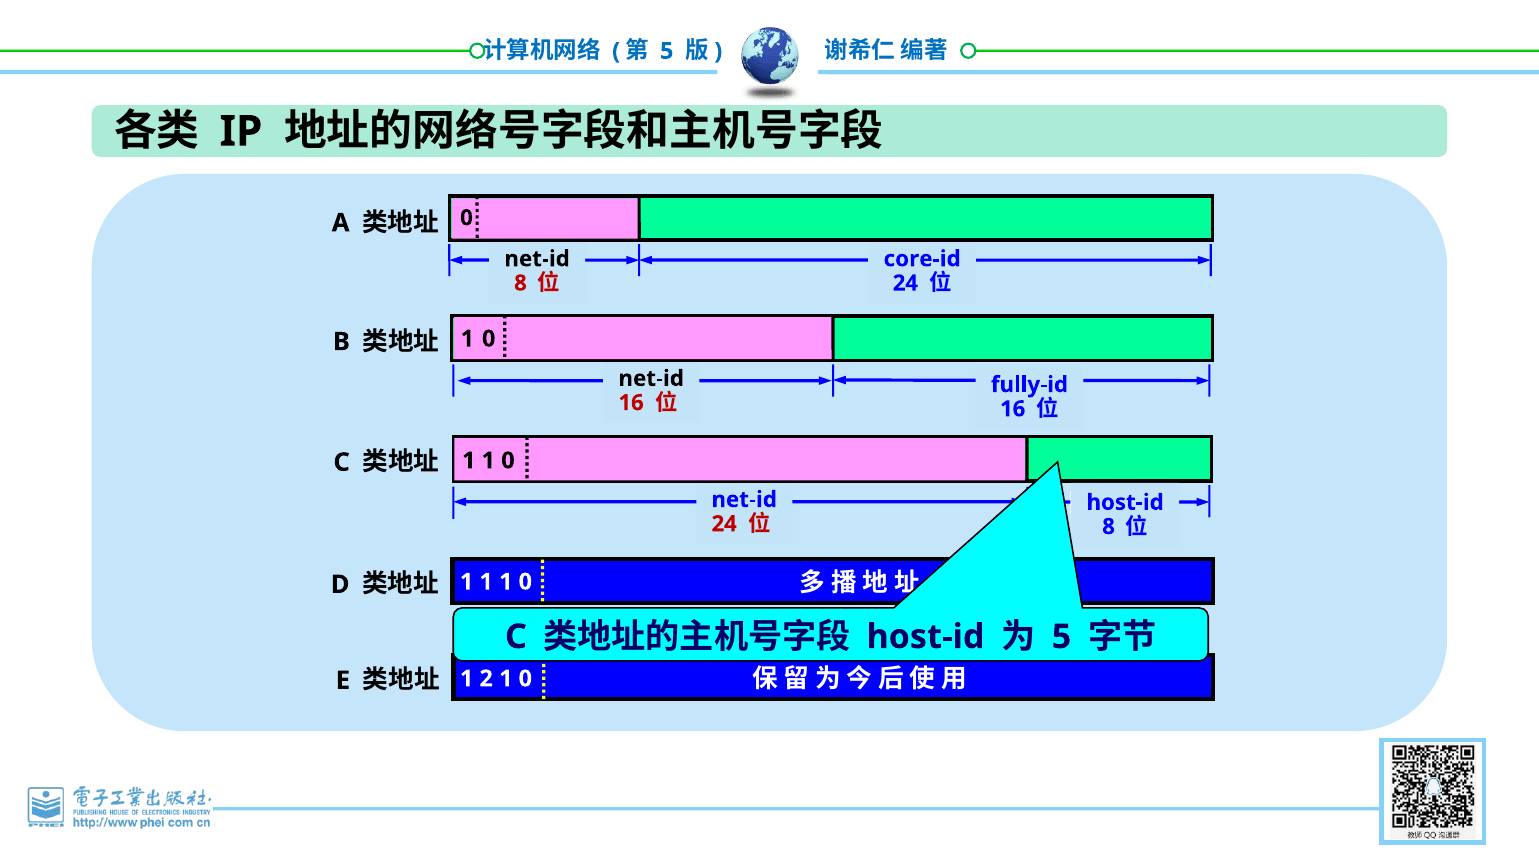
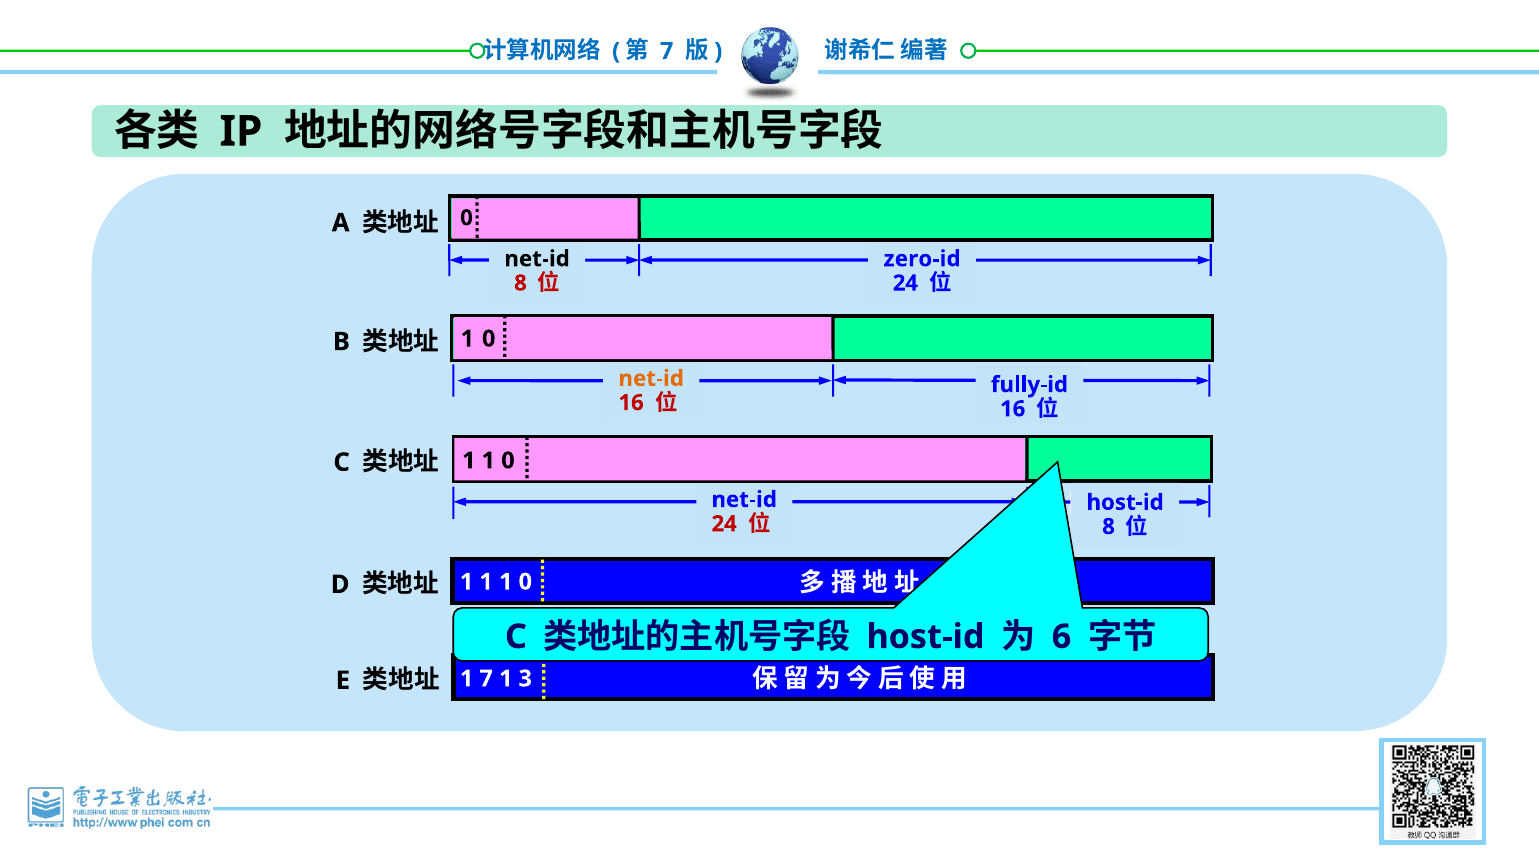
5 at (667, 51): 5 -> 7
core-id: core-id -> zero-id
net-id at (651, 378) colour: black -> orange
5 at (1062, 637): 5 -> 6
1 2: 2 -> 7
0 at (525, 678): 0 -> 3
